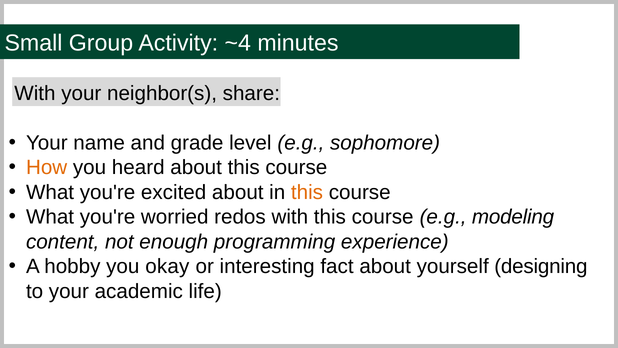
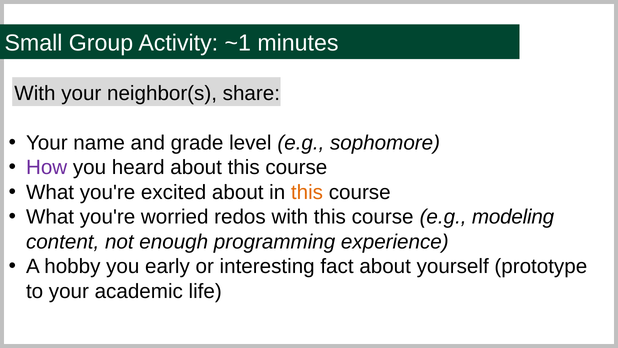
~4: ~4 -> ~1
How colour: orange -> purple
okay: okay -> early
designing: designing -> prototype
